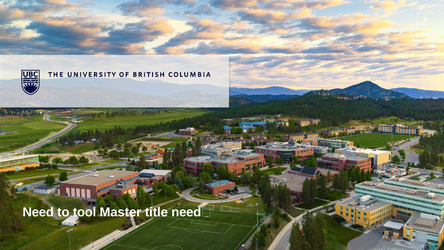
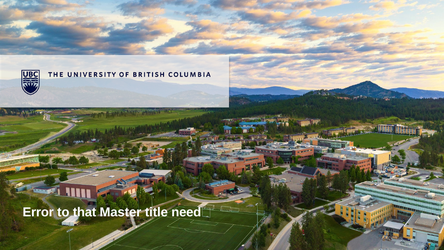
Need at (38, 212): Need -> Error
tool: tool -> that
